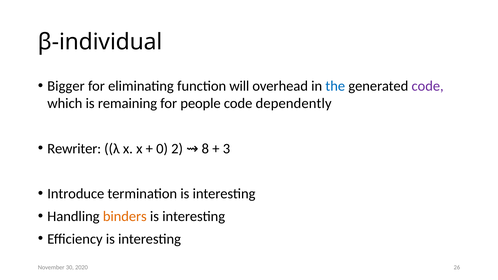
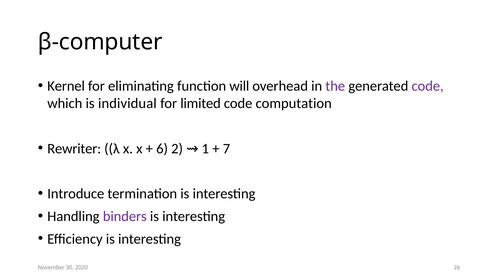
β-individual: β-individual -> β-computer
Bigger: Bigger -> Kernel
the colour: blue -> purple
remaining: remaining -> individual
people: people -> limited
dependently: dependently -> computation
0: 0 -> 6
8: 8 -> 1
3: 3 -> 7
binders colour: orange -> purple
